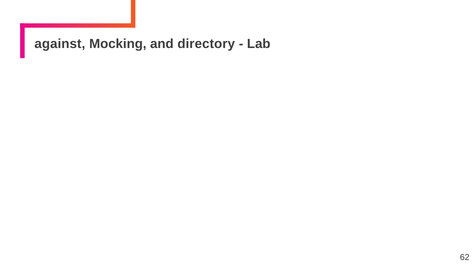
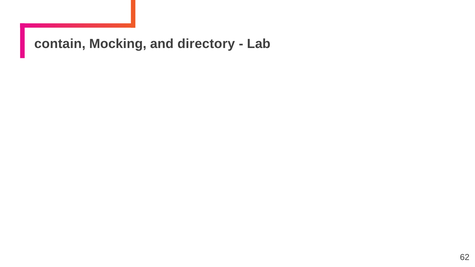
against: against -> contain
